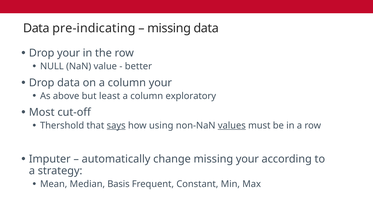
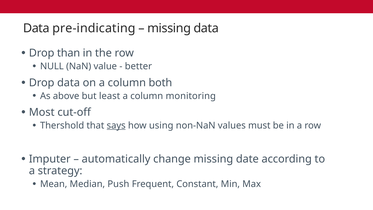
Drop your: your -> than
column your: your -> both
exploratory: exploratory -> monitoring
values underline: present -> none
missing your: your -> date
Basis: Basis -> Push
